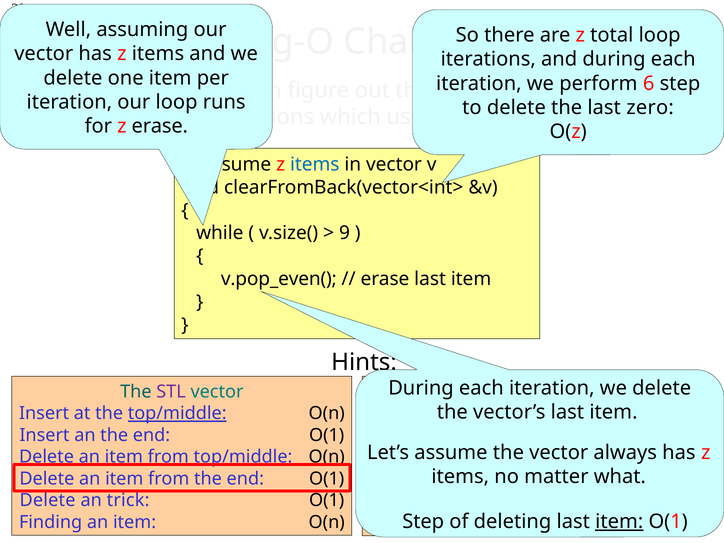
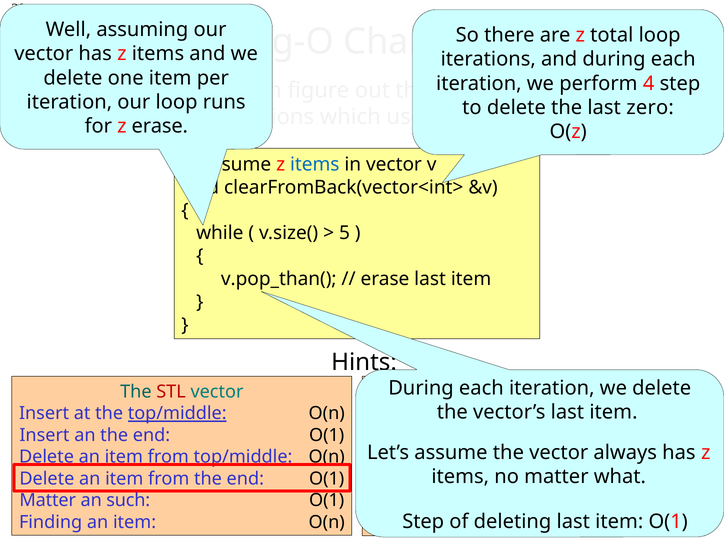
perform 6: 6 -> 4
9: 9 -> 5
v.pop_even(: v.pop_even( -> v.pop_than(
STL at (171, 392) colour: purple -> red
Delete at (48, 500): Delete -> Matter
trick: trick -> such
item at (619, 522) underline: present -> none
